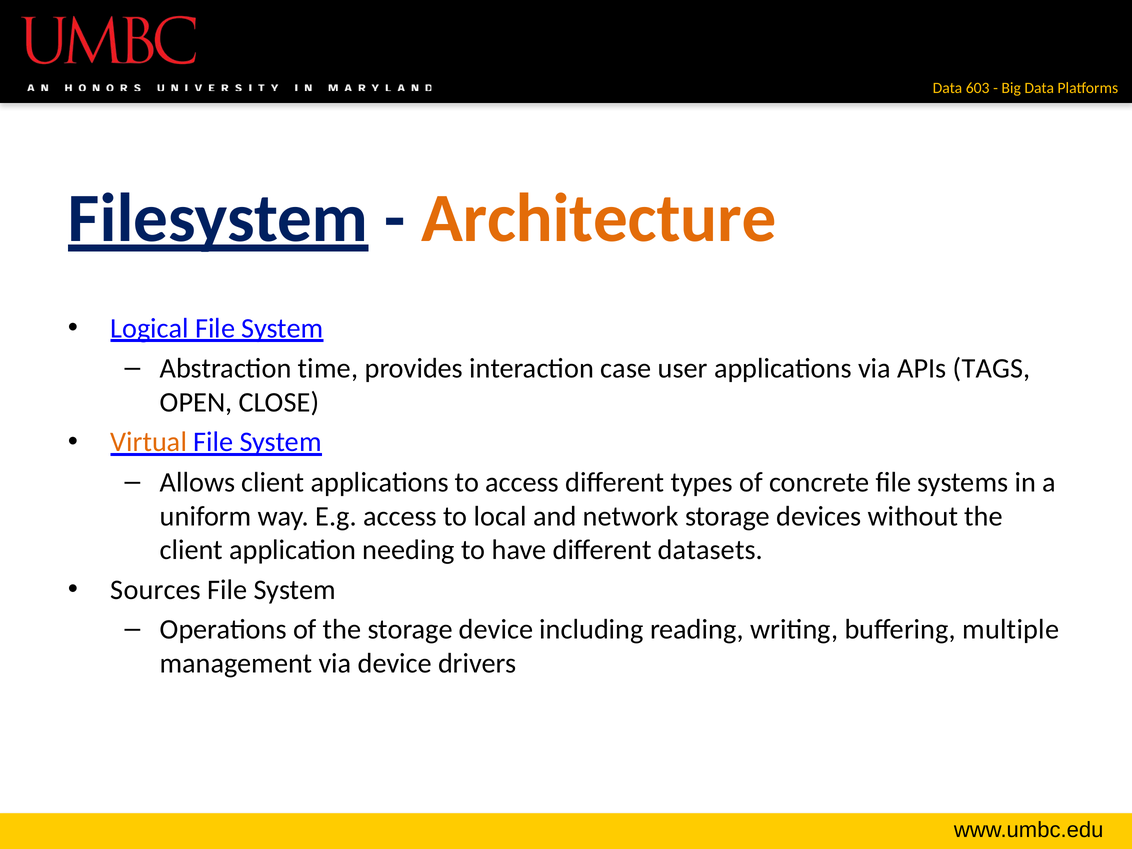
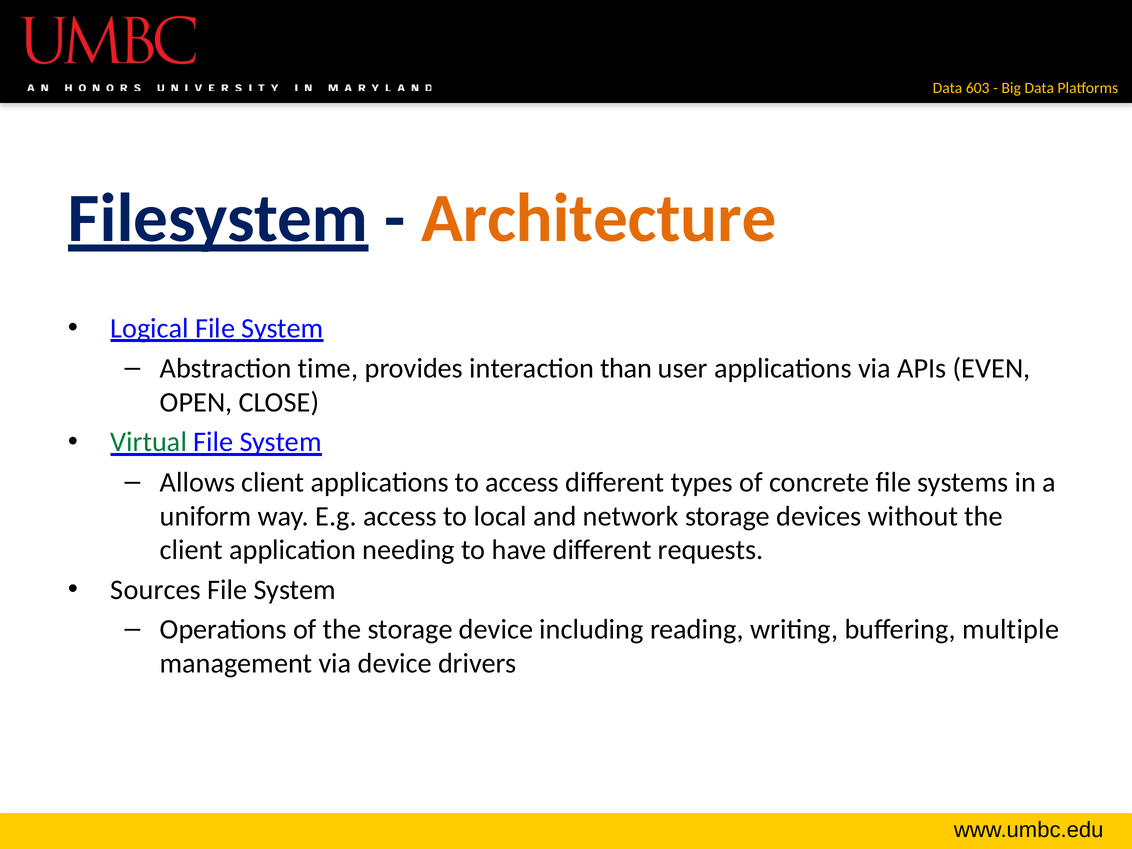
case: case -> than
TAGS: TAGS -> EVEN
Virtual colour: orange -> green
datasets: datasets -> requests
